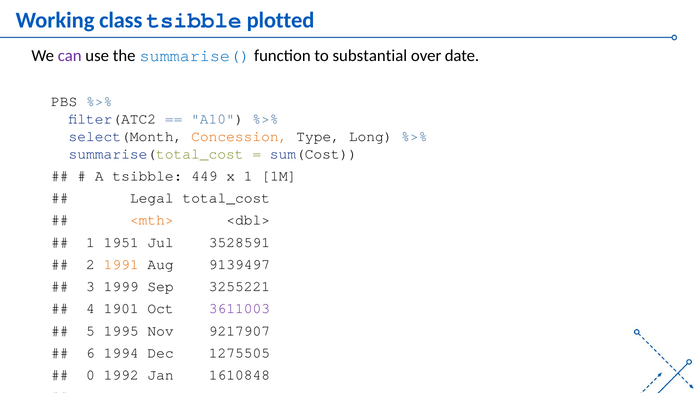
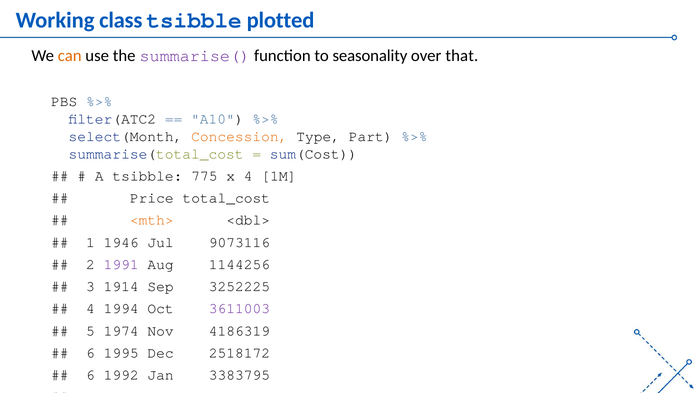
can colour: purple -> orange
summarise( colour: blue -> purple
substantial: substantial -> seasonality
date: date -> that
Long: Long -> Part
449: 449 -> 775
x 1: 1 -> 4
Legal: Legal -> Price
1951: 1951 -> 1946
3528591: 3528591 -> 9073116
1991 colour: orange -> purple
9139497: 9139497 -> 1144256
1999: 1999 -> 1914
3255221: 3255221 -> 3252225
1901: 1901 -> 1994
1995: 1995 -> 1974
9217907: 9217907 -> 4186319
1994: 1994 -> 1995
1275505: 1275505 -> 2518172
0 at (90, 375): 0 -> 6
1610848: 1610848 -> 3383795
